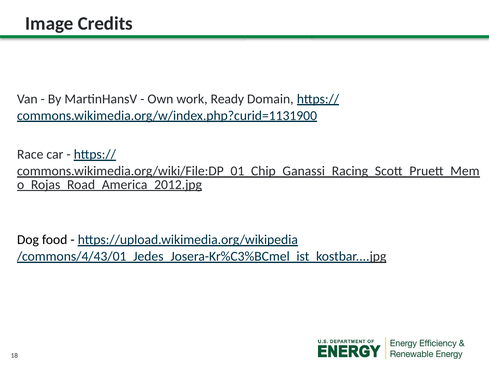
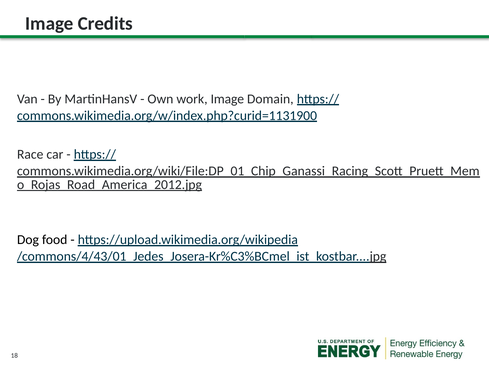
work Ready: Ready -> Image
